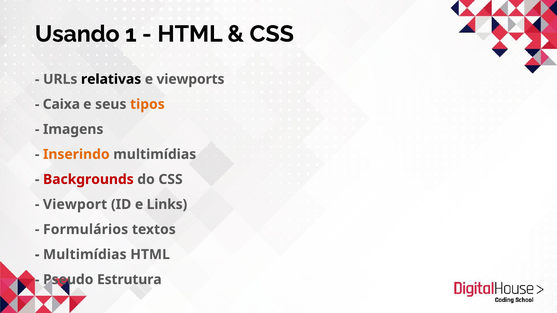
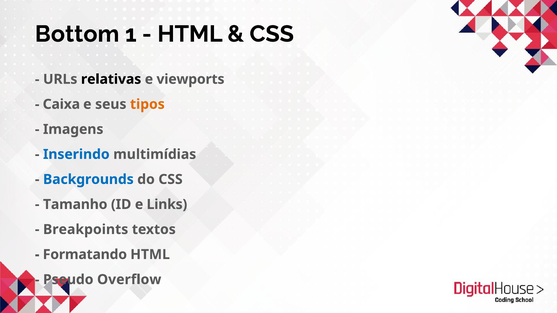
Usando: Usando -> Bottom
Inserindo colour: orange -> blue
Backgrounds colour: red -> blue
Viewport: Viewport -> Tamanho
Formulários: Formulários -> Breakpoints
Multimídias at (85, 255): Multimídias -> Formatando
Estrutura: Estrutura -> Overflow
